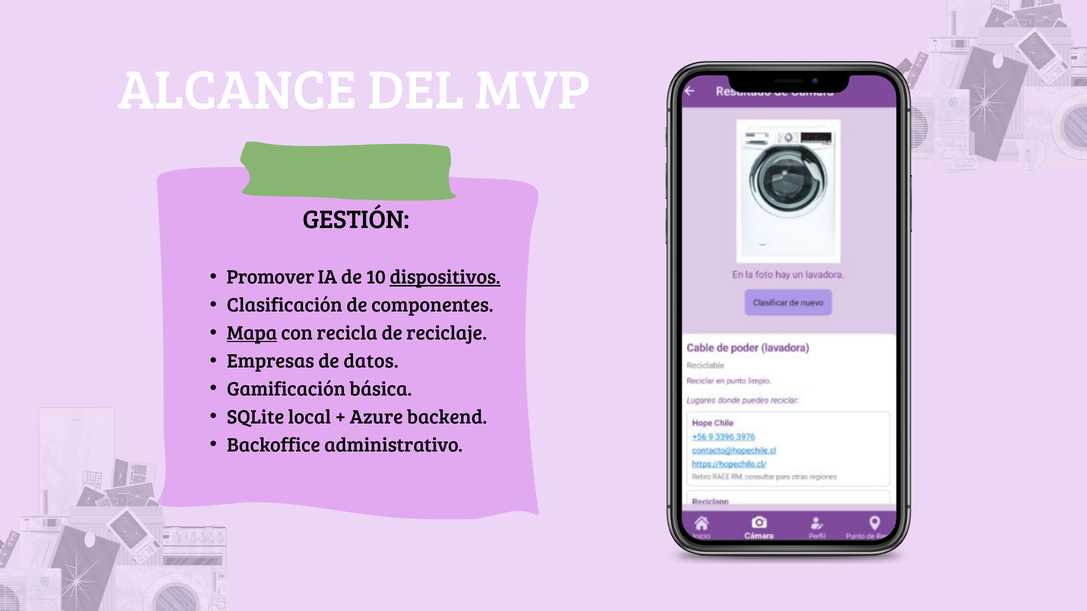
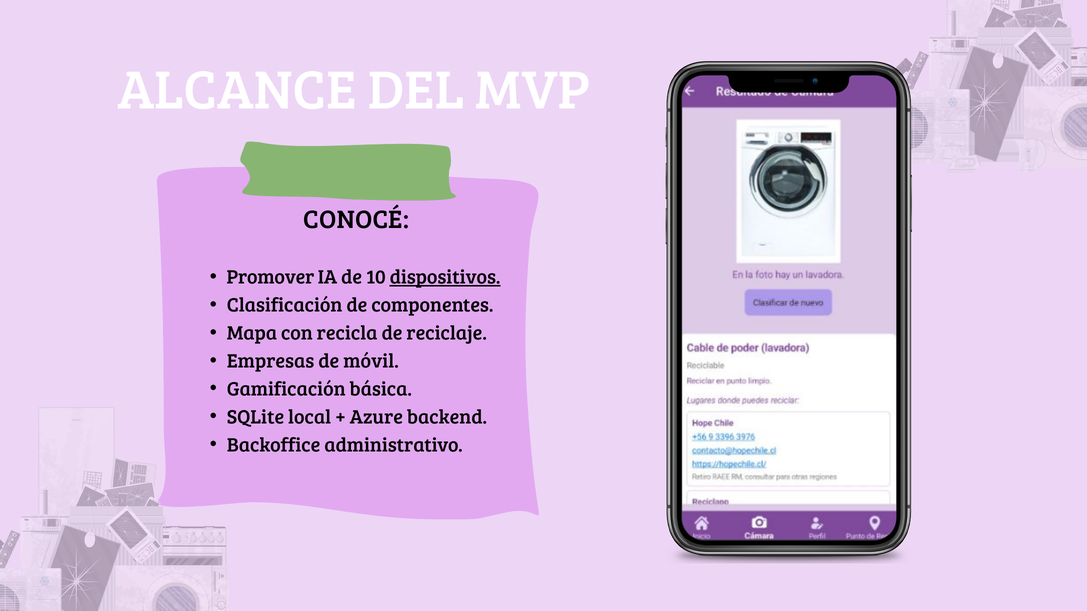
GESTIÓN: GESTIÓN -> CONOCÉ
Mapa underline: present -> none
datos: datos -> móvil
